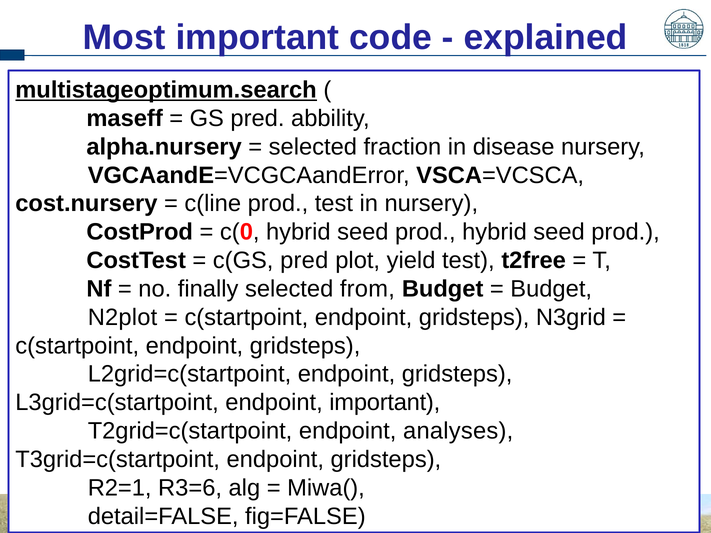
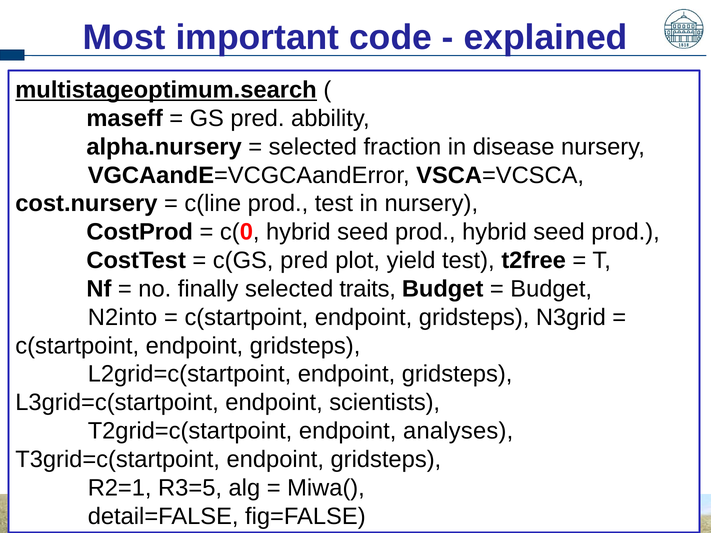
from: from -> traits
N2plot: N2plot -> N2into
endpoint important: important -> scientists
R3=6: R3=6 -> R3=5
